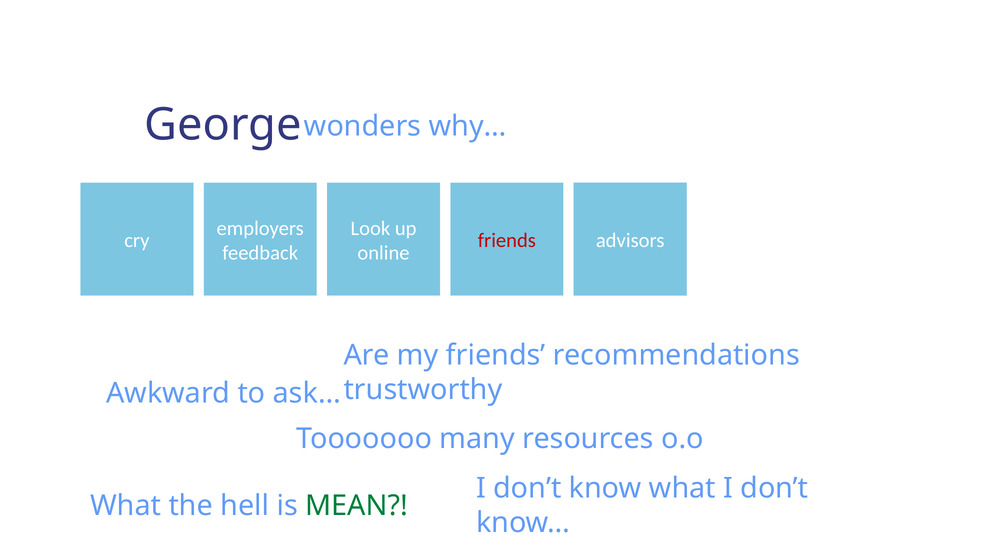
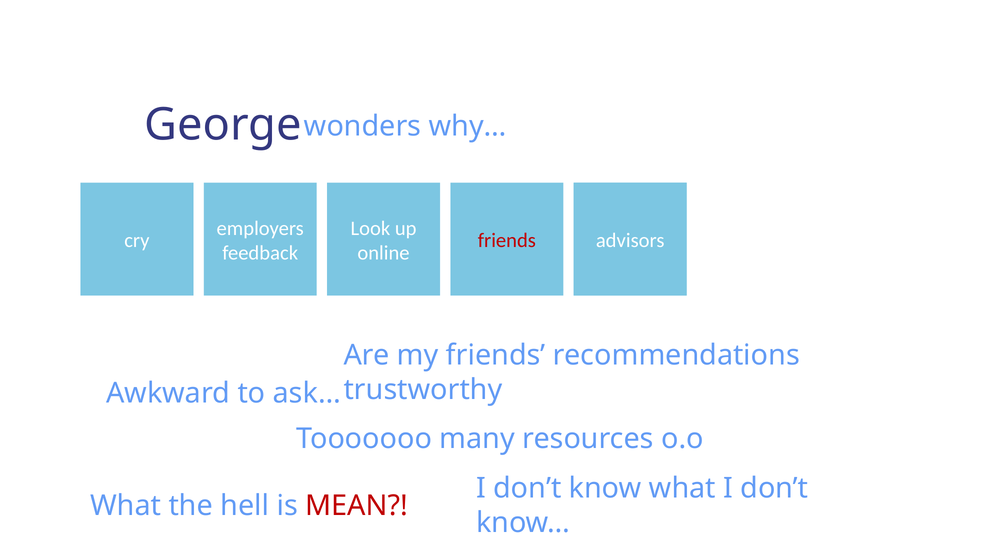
MEAN colour: green -> red
